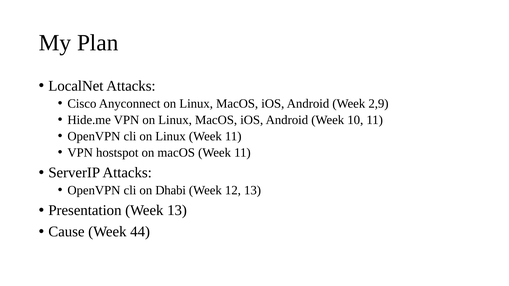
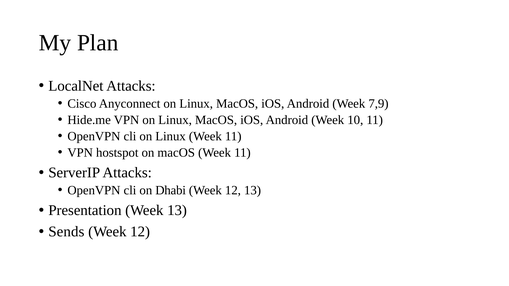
2,9: 2,9 -> 7,9
Cause: Cause -> Sends
44 at (140, 232): 44 -> 12
